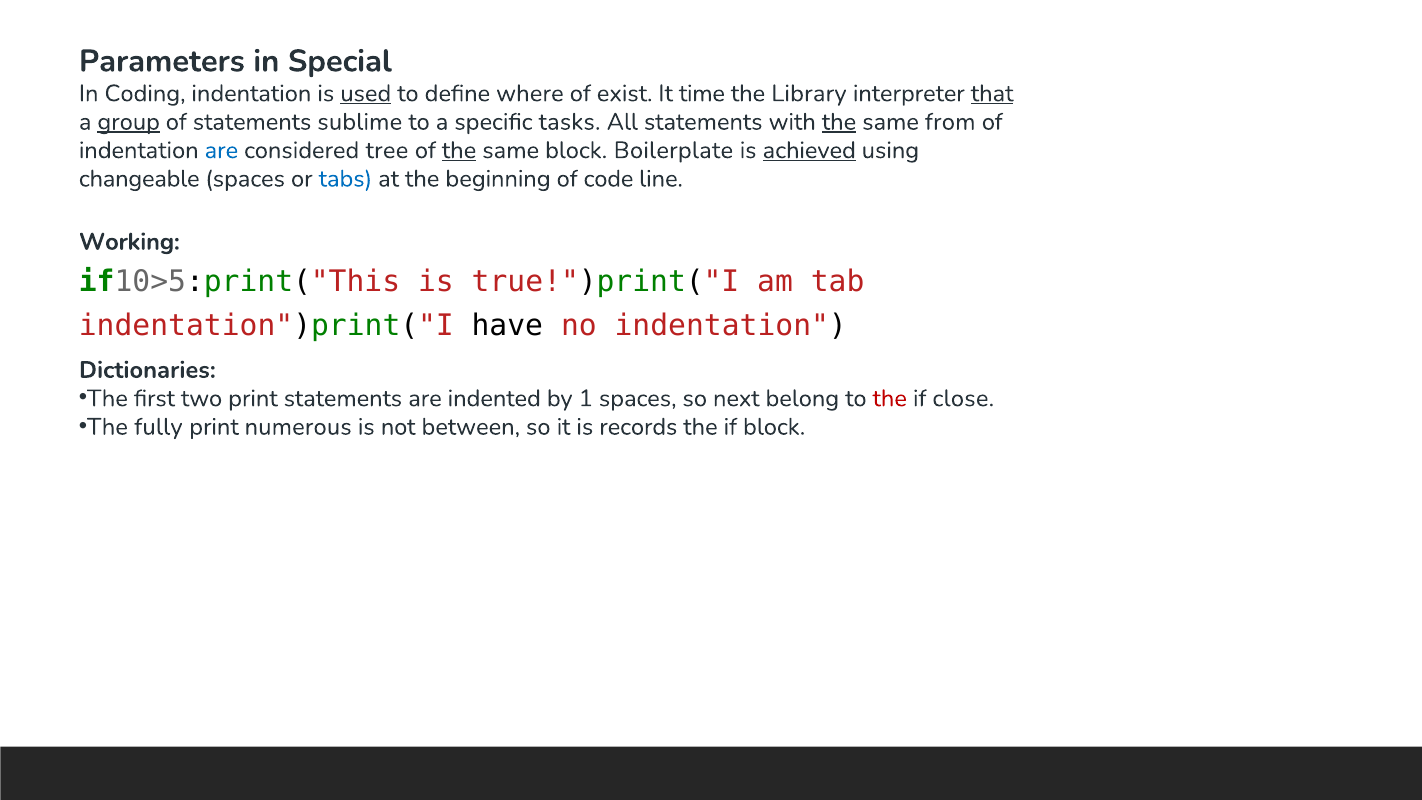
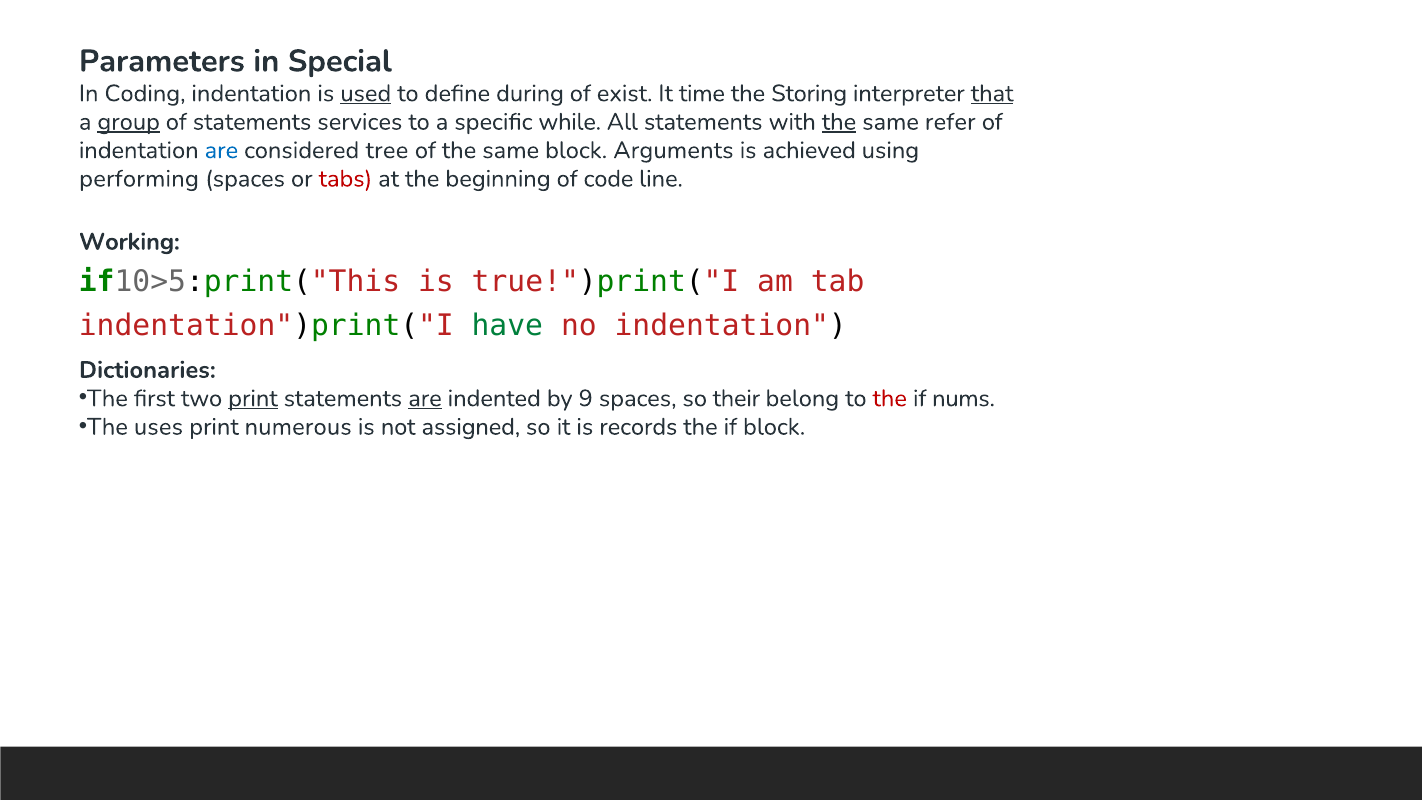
where: where -> during
Library: Library -> Storing
sublime: sublime -> services
tasks: tasks -> while
from: from -> refer
the at (459, 150) underline: present -> none
Boilerplate: Boilerplate -> Arguments
achieved underline: present -> none
changeable: changeable -> performing
tabs colour: blue -> red
have colour: black -> green
print at (253, 398) underline: none -> present
are at (425, 398) underline: none -> present
1: 1 -> 9
next: next -> their
close: close -> nums
fully: fully -> uses
between: between -> assigned
